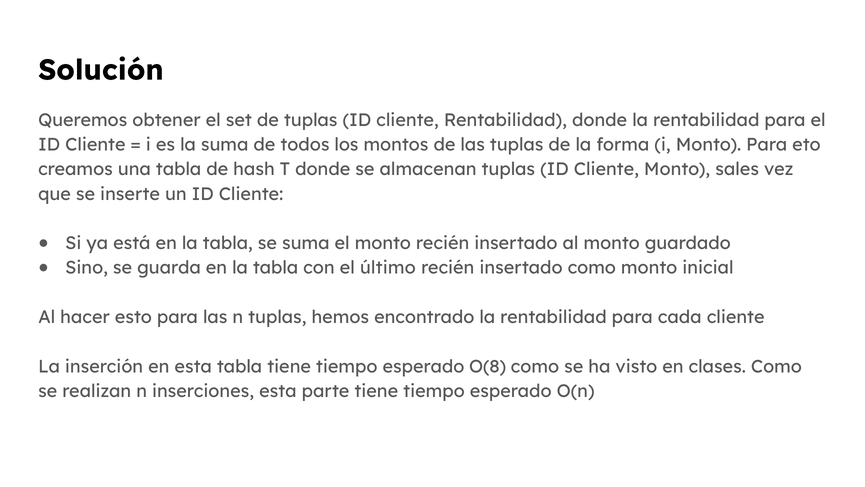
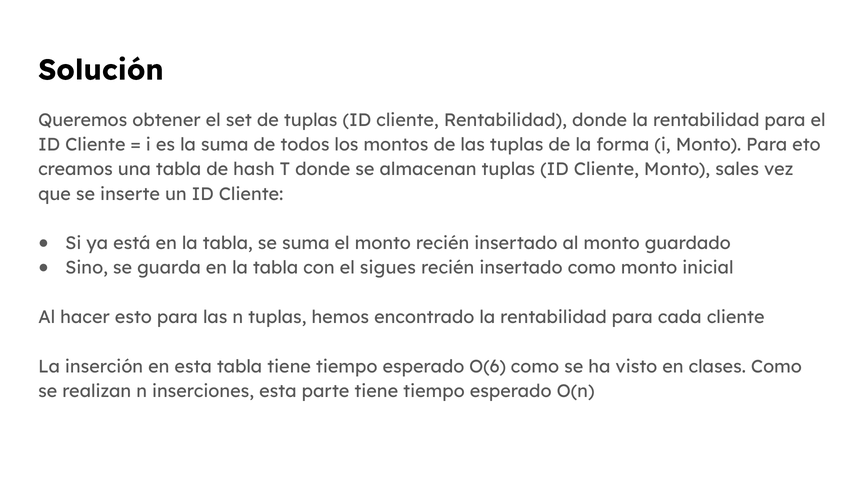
último: último -> sigues
O(8: O(8 -> O(6
